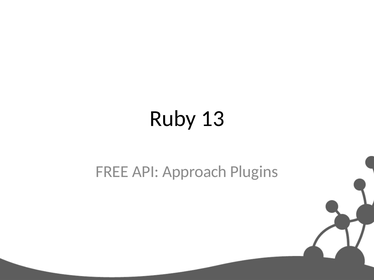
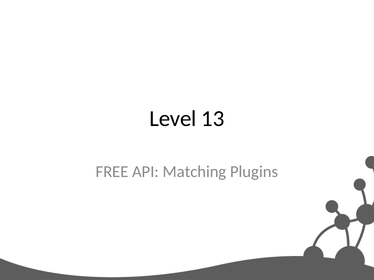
Ruby: Ruby -> Level
Approach: Approach -> Matching
